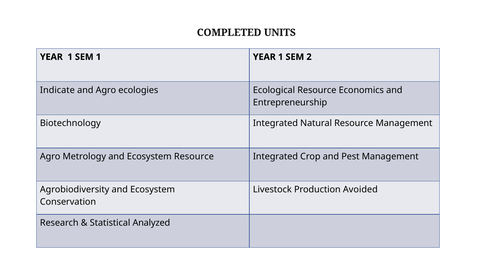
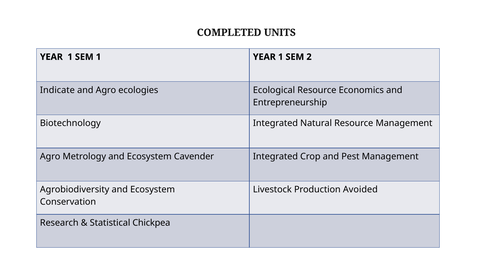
Ecosystem Resource: Resource -> Cavender
Analyzed: Analyzed -> Chickpea
